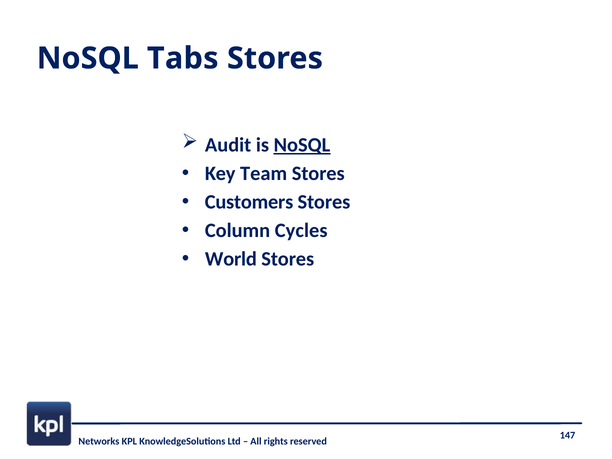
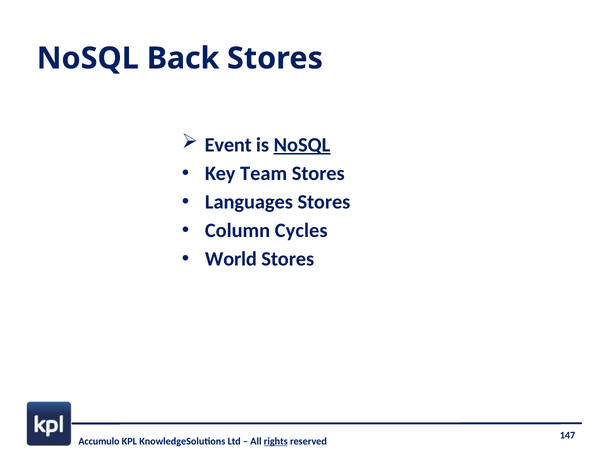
Tabs: Tabs -> Back
Audit: Audit -> Event
Customers: Customers -> Languages
Networks: Networks -> Accumulo
rights underline: none -> present
